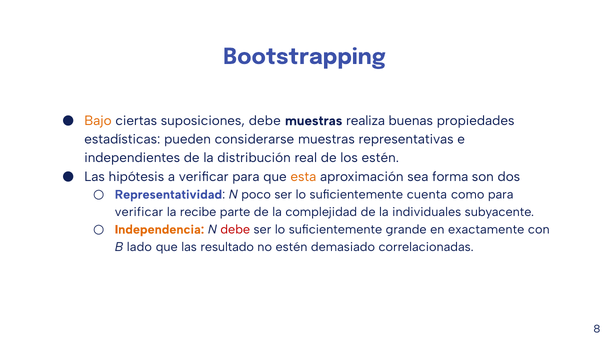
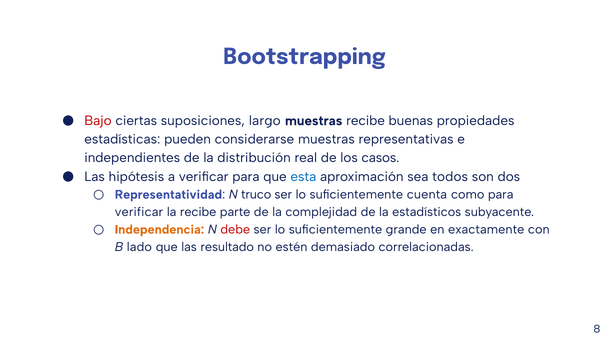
Bajo colour: orange -> red
suposiciones debe: debe -> largo
muestras realiza: realiza -> recibe
los estén: estén -> casos
esta colour: orange -> blue
forma: forma -> todos
poco: poco -> truco
individuales: individuales -> estadísticos
